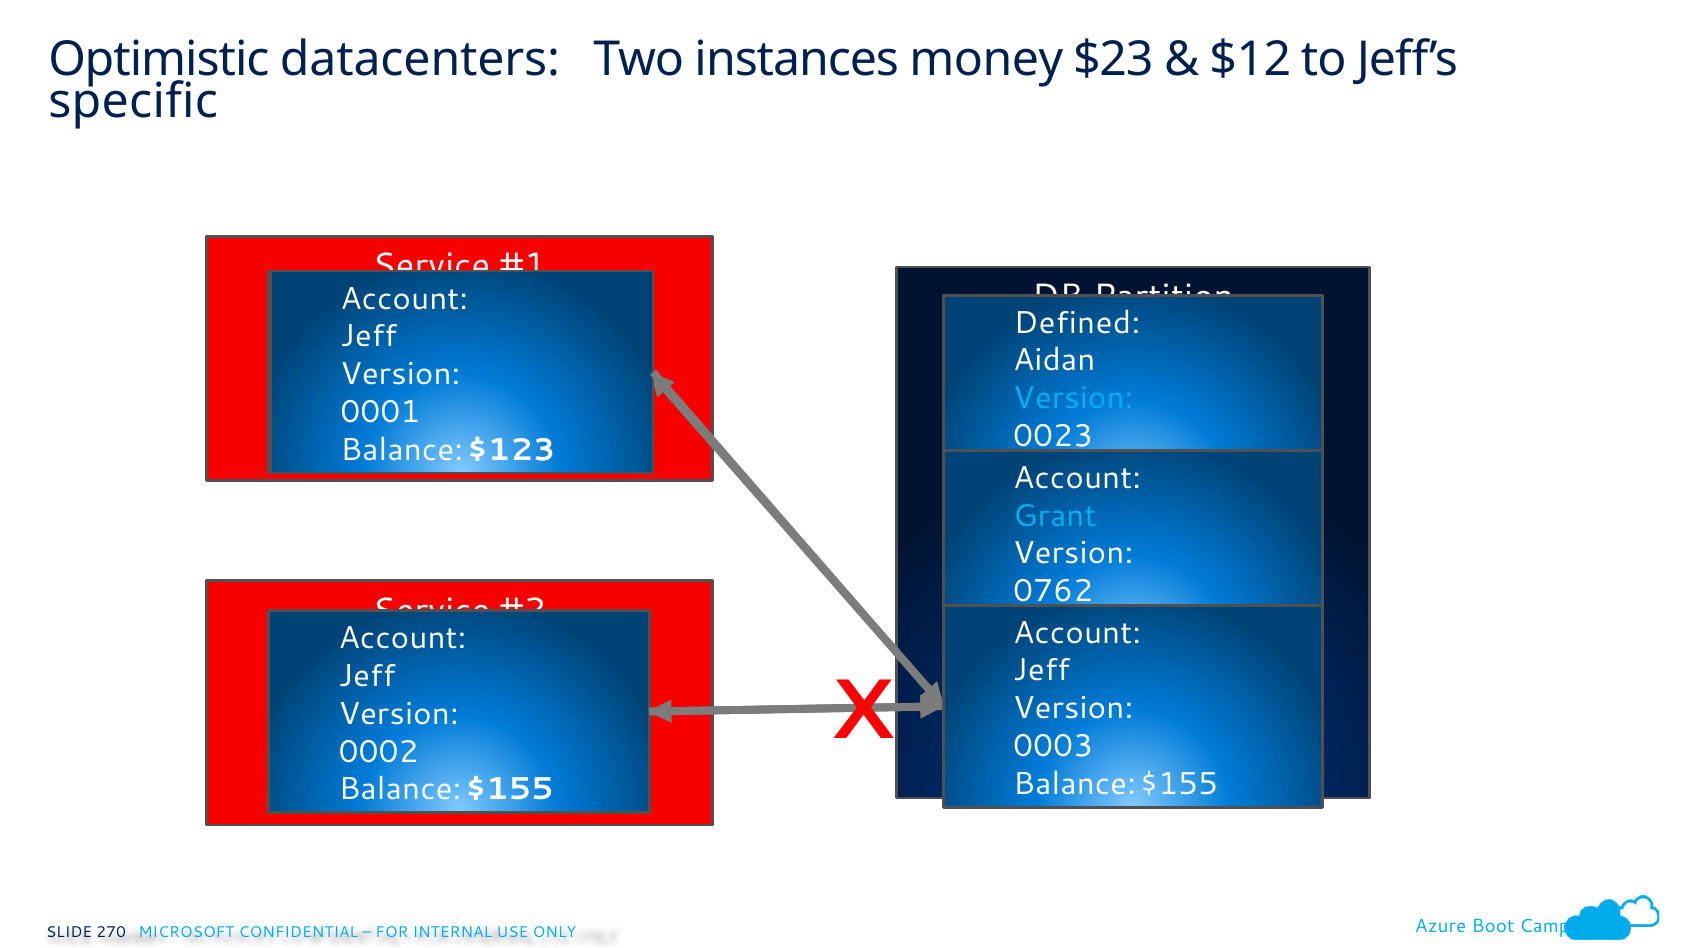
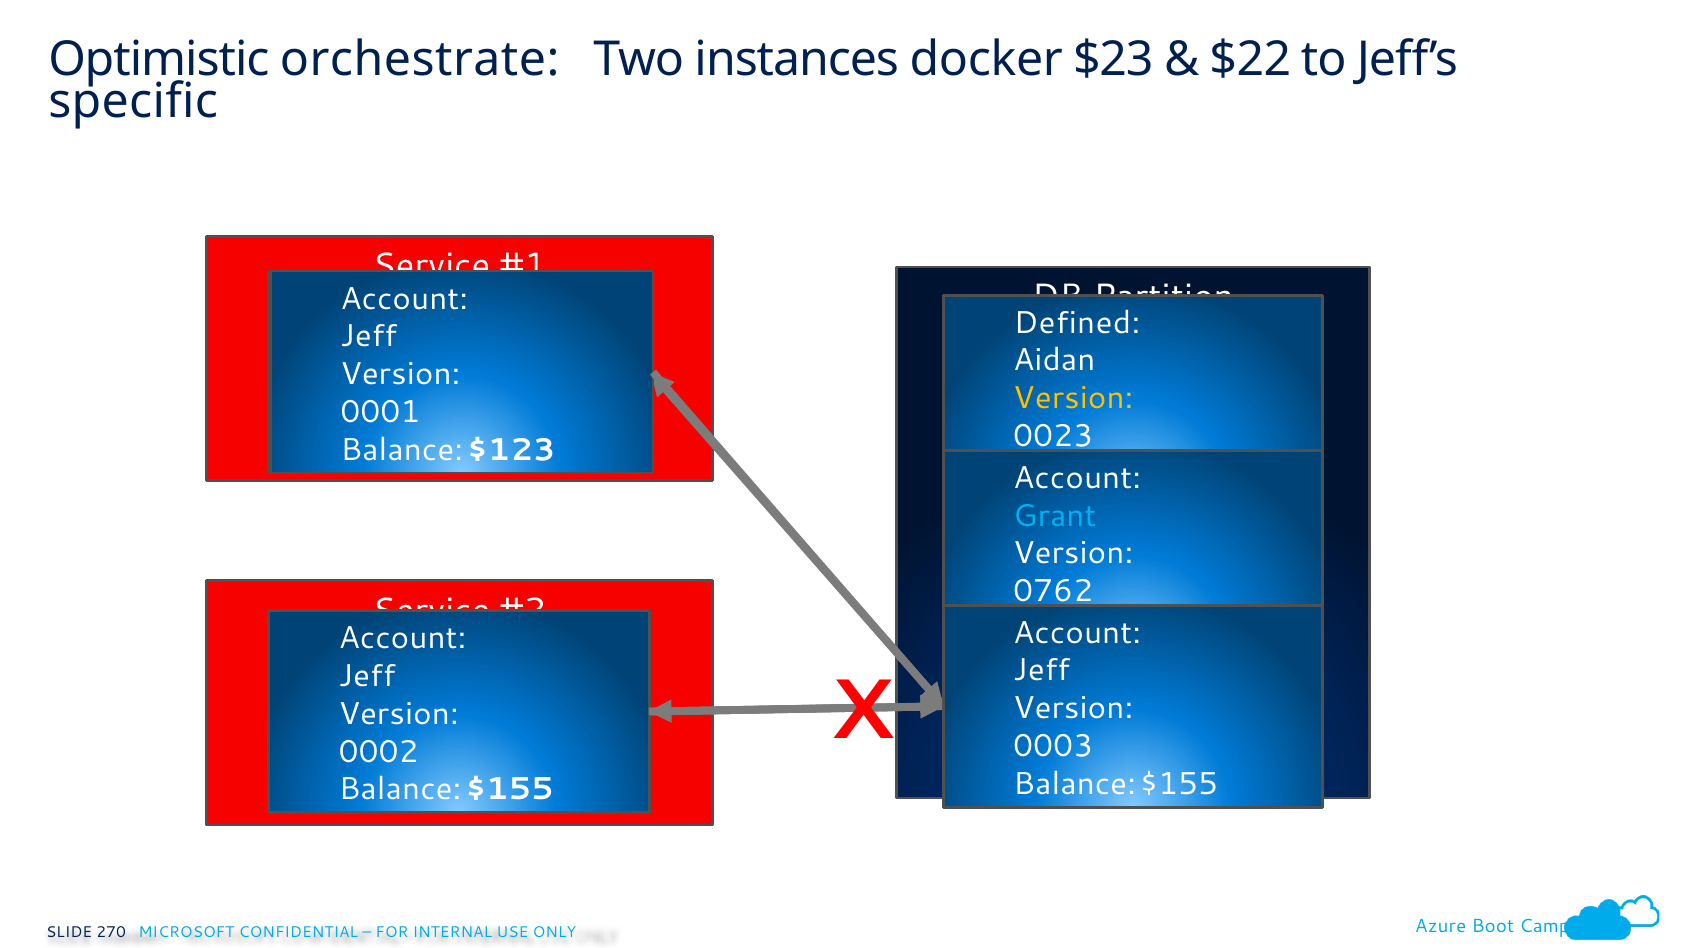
datacenters: datacenters -> orchestrate
money: money -> docker
$12: $12 -> $22
Version at (1073, 399) colour: light blue -> yellow
